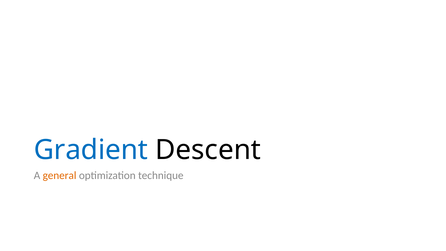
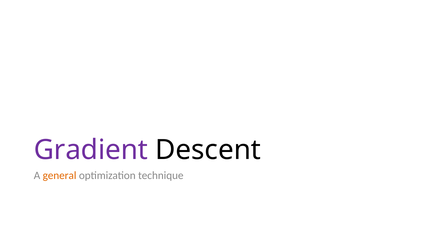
Gradient colour: blue -> purple
